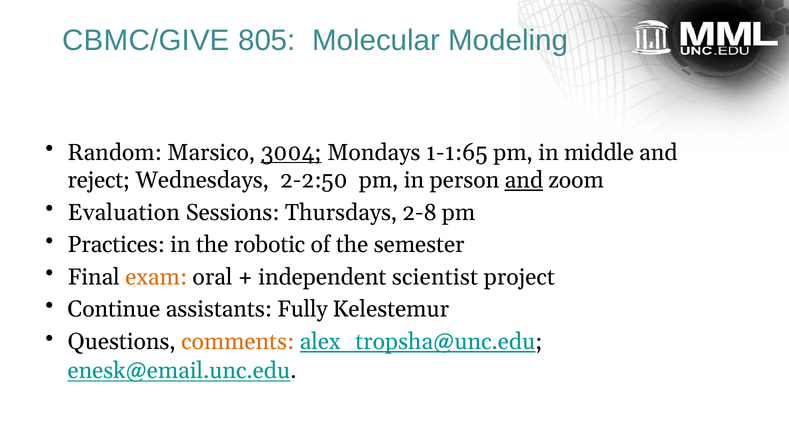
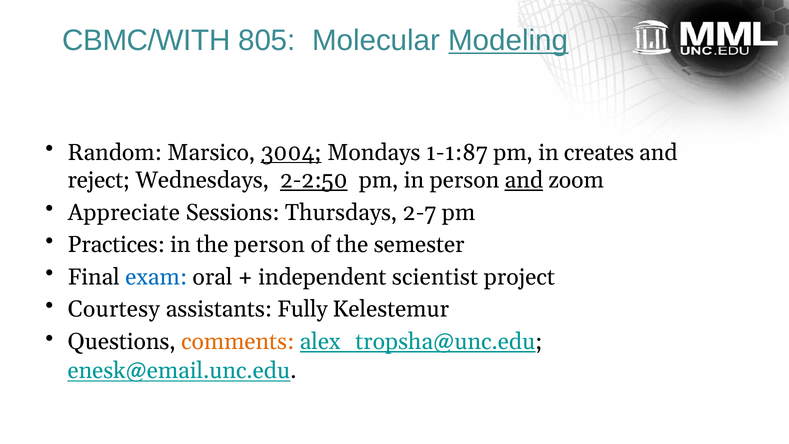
CBMC/GIVE: CBMC/GIVE -> CBMC/WITH
Modeling underline: none -> present
1-1:65: 1-1:65 -> 1-1:87
middle: middle -> creates
2-2:50 underline: none -> present
Evaluation: Evaluation -> Appreciate
2-8: 2-8 -> 2-7
the robotic: robotic -> person
exam colour: orange -> blue
Continue: Continue -> Courtesy
